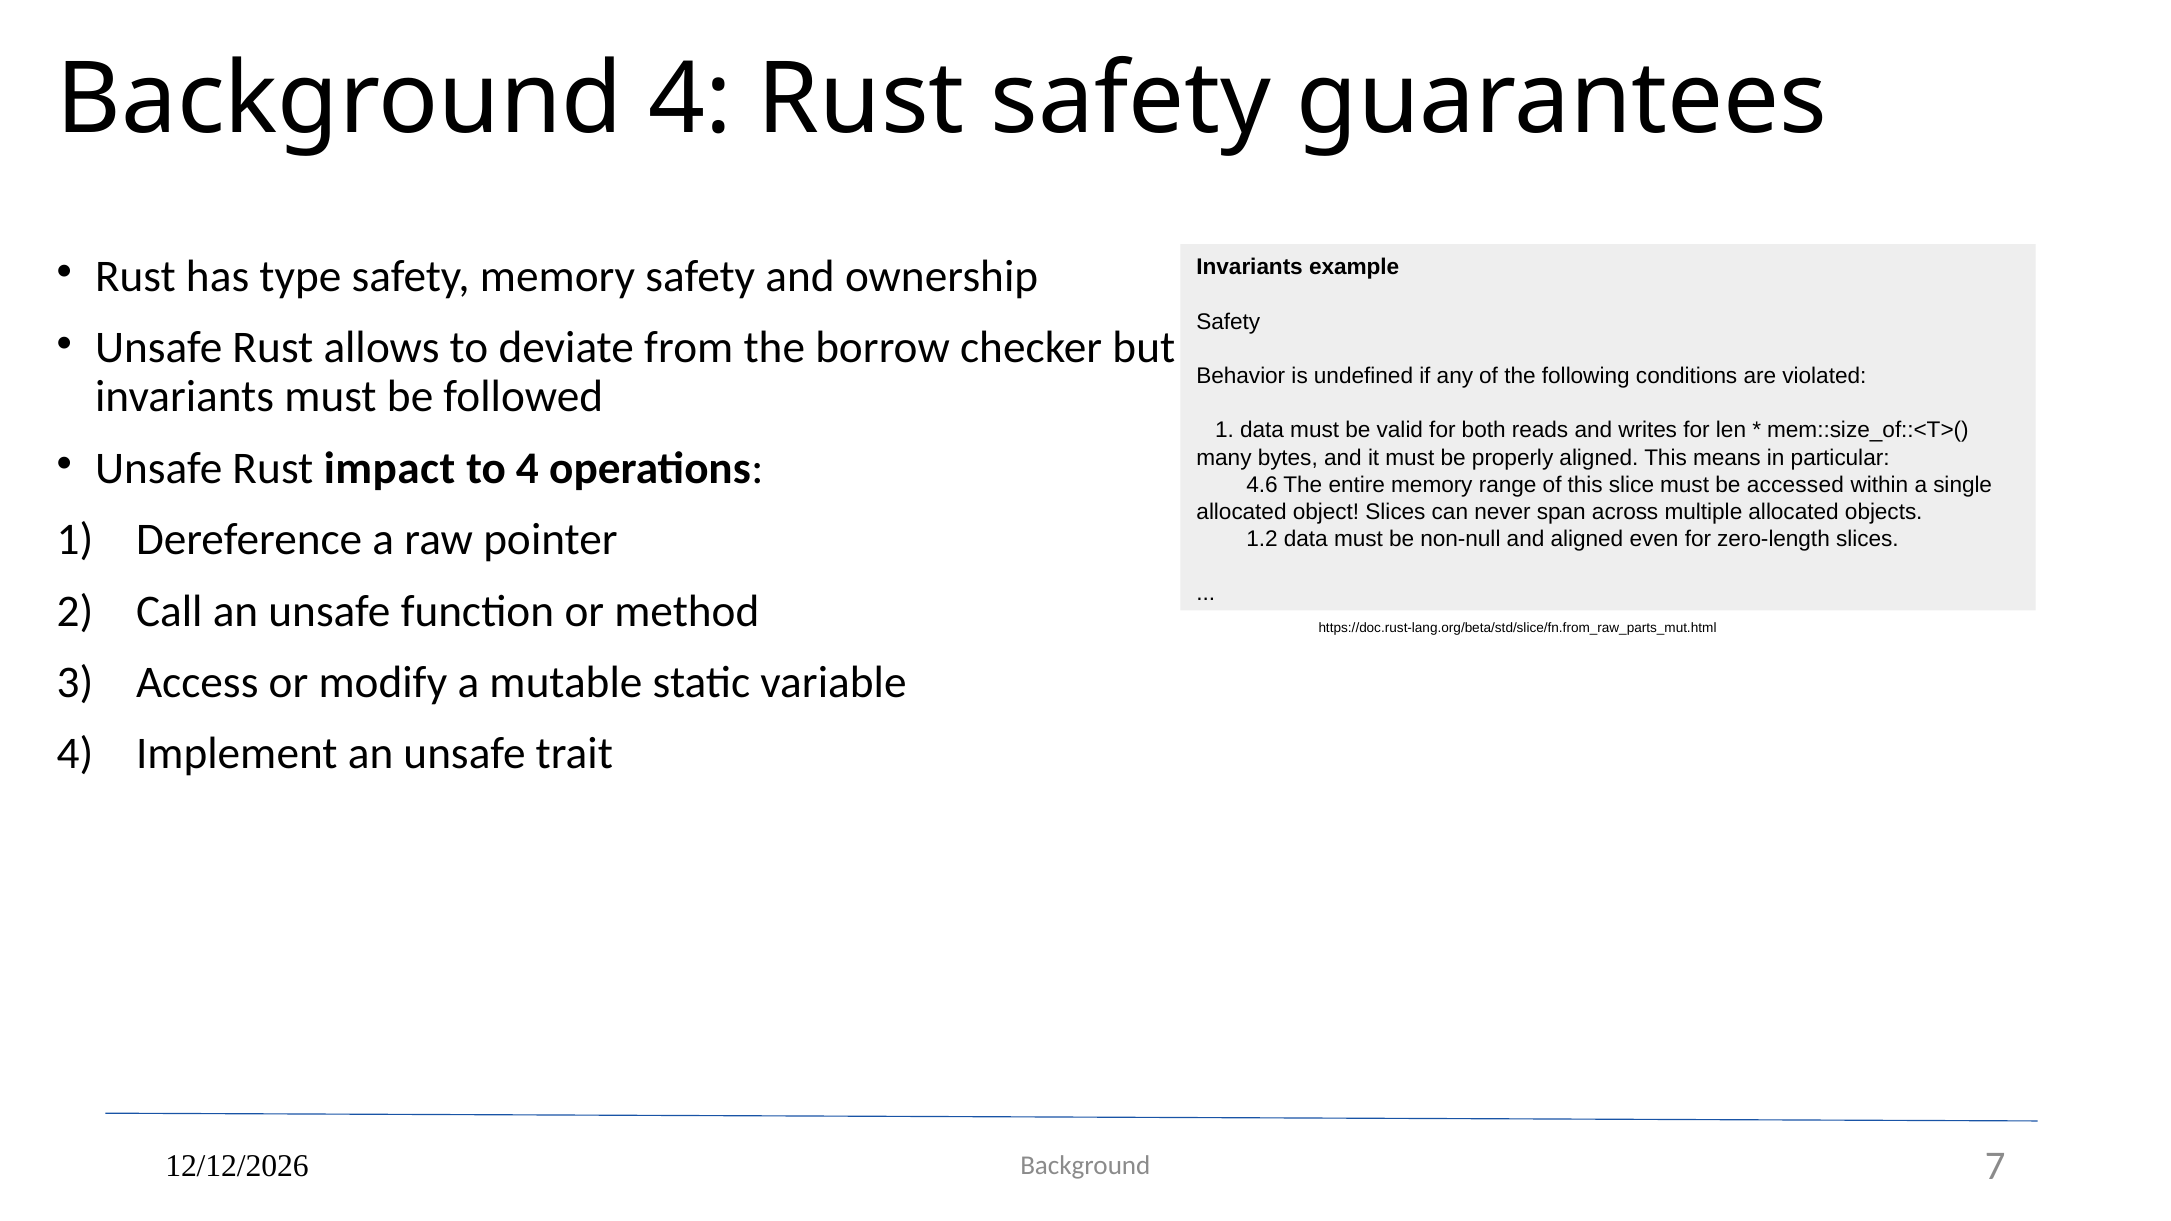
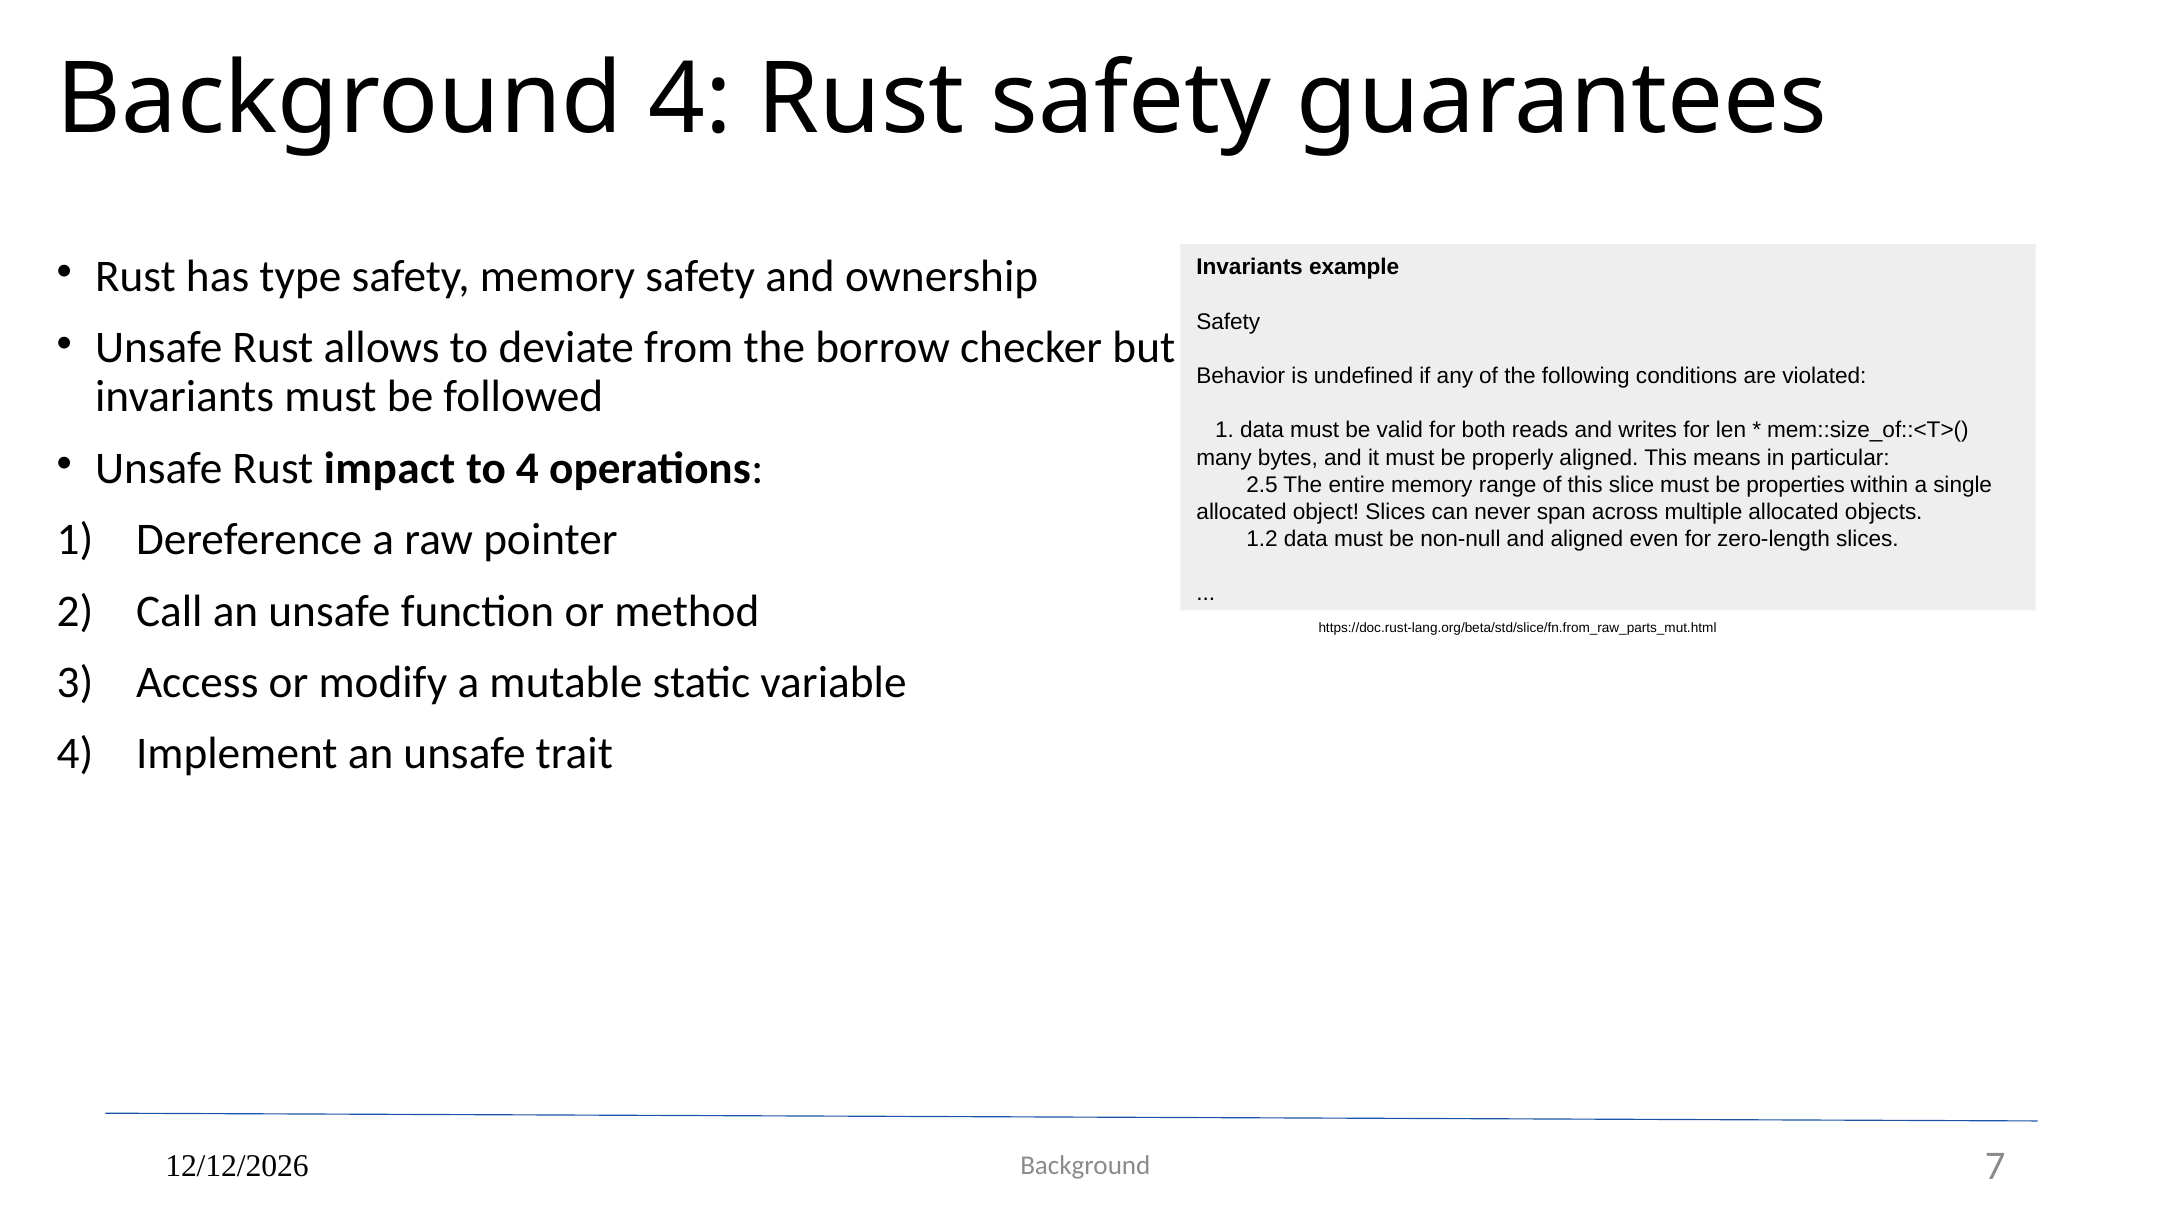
4.6: 4.6 -> 2.5
accessed: accessed -> properties
